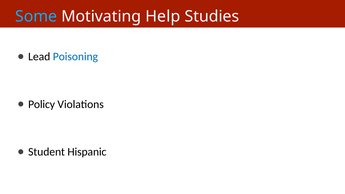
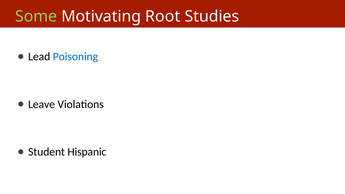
Some colour: light blue -> light green
Help: Help -> Root
Policy: Policy -> Leave
